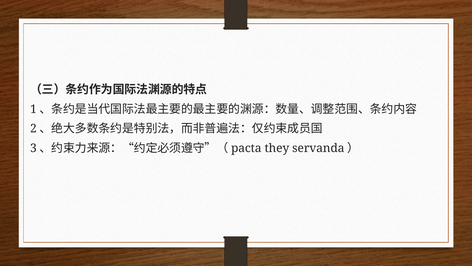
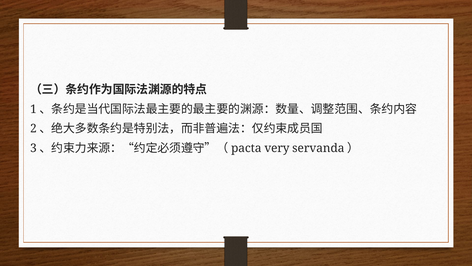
they: they -> very
